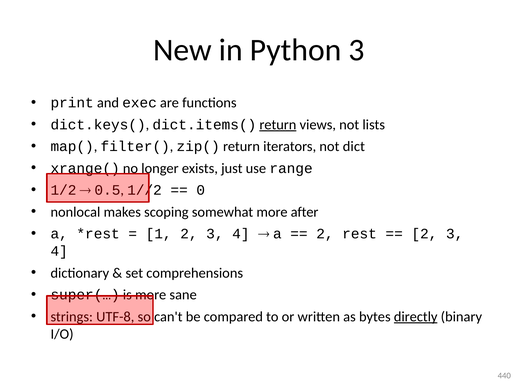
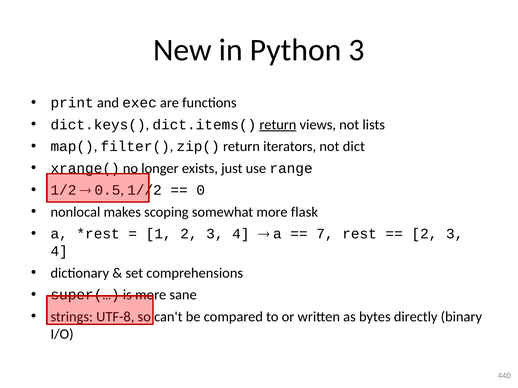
after: after -> flask
2 at (325, 234): 2 -> 7
directly underline: present -> none
